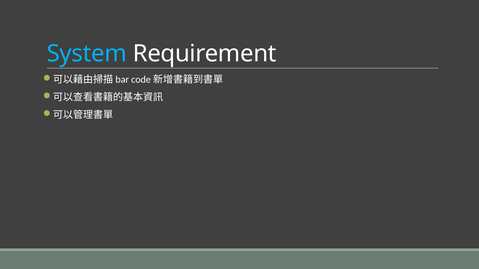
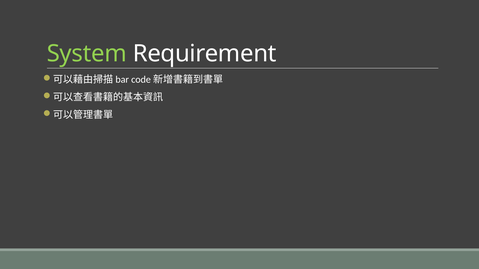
System colour: light blue -> light green
